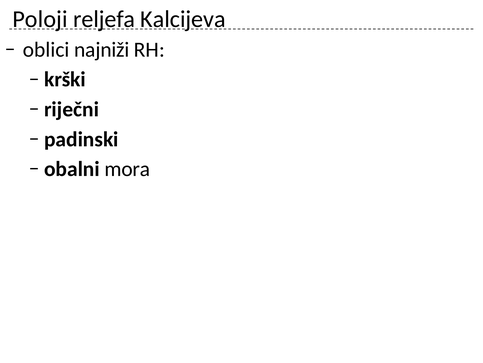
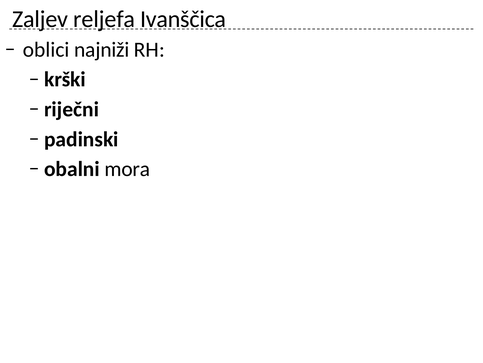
Poloji: Poloji -> Zaljev
Kalcijeva: Kalcijeva -> Ivanščica
